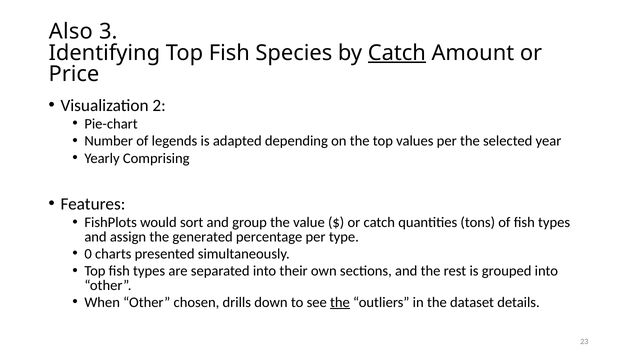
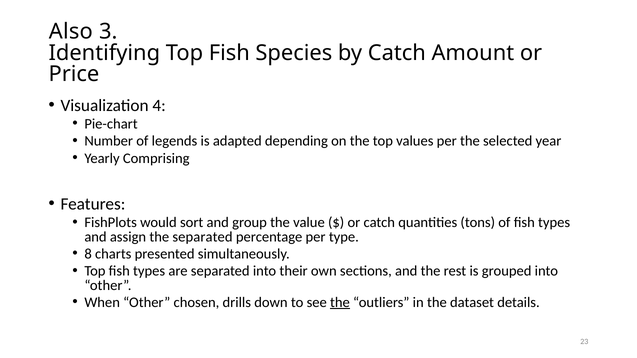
Catch at (397, 53) underline: present -> none
2: 2 -> 4
the generated: generated -> separated
0: 0 -> 8
